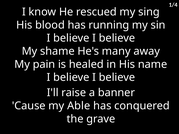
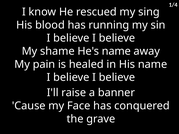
He's many: many -> name
Able: Able -> Face
